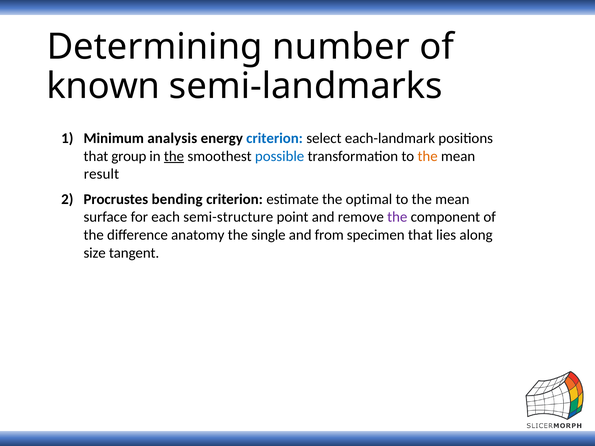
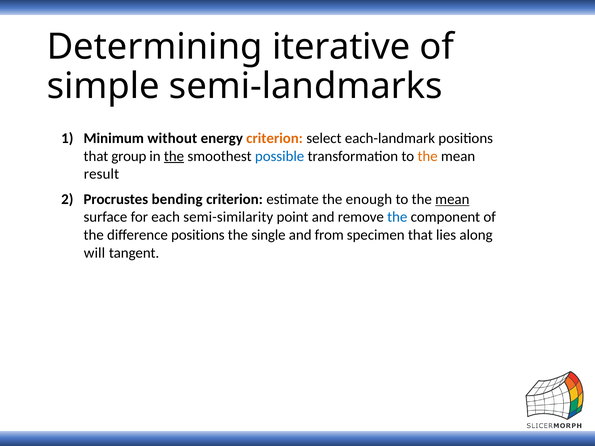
number: number -> iterative
known: known -> simple
analysis: analysis -> without
criterion at (275, 138) colour: blue -> orange
optimal: optimal -> enough
mean at (452, 199) underline: none -> present
semi-structure: semi-structure -> semi-similarity
the at (397, 217) colour: purple -> blue
difference anatomy: anatomy -> positions
size: size -> will
